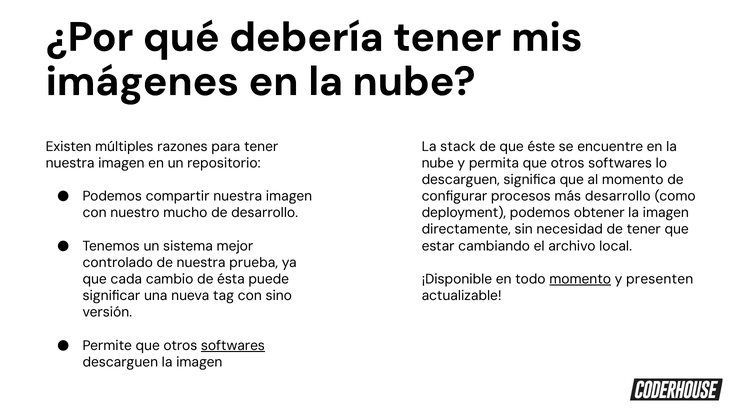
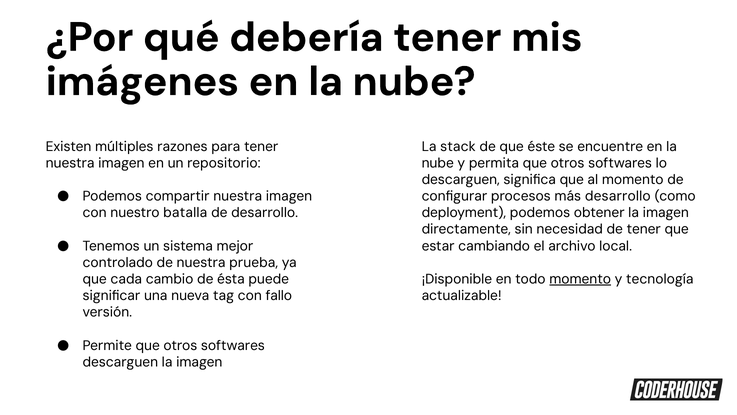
mucho: mucho -> batalla
presenten: presenten -> tecnología
sino: sino -> fallo
softwares at (233, 345) underline: present -> none
